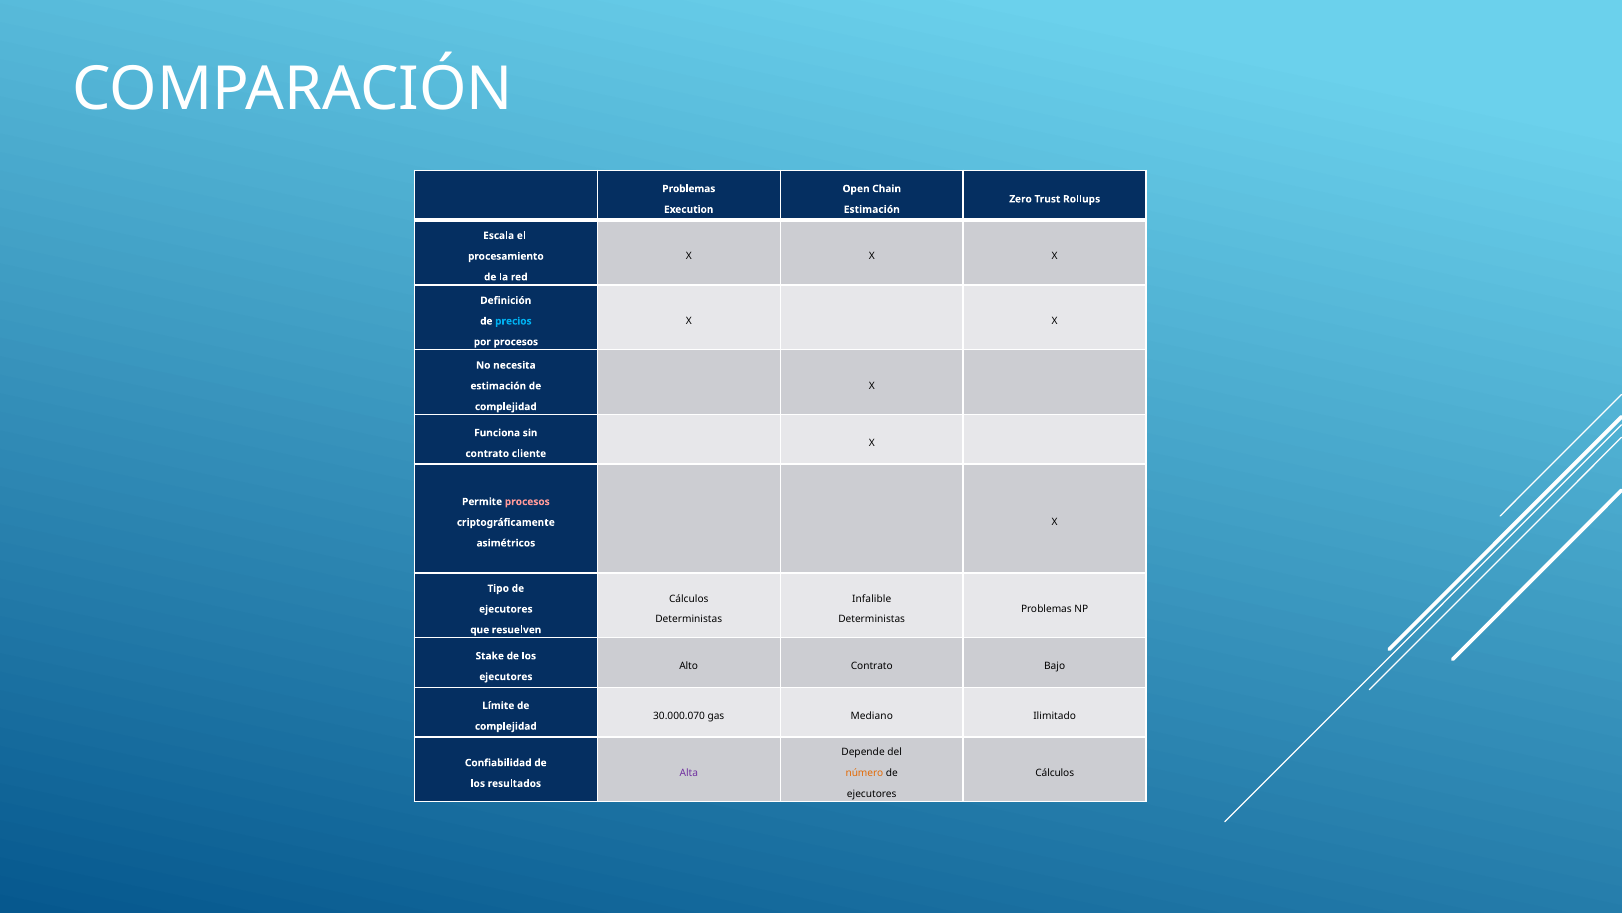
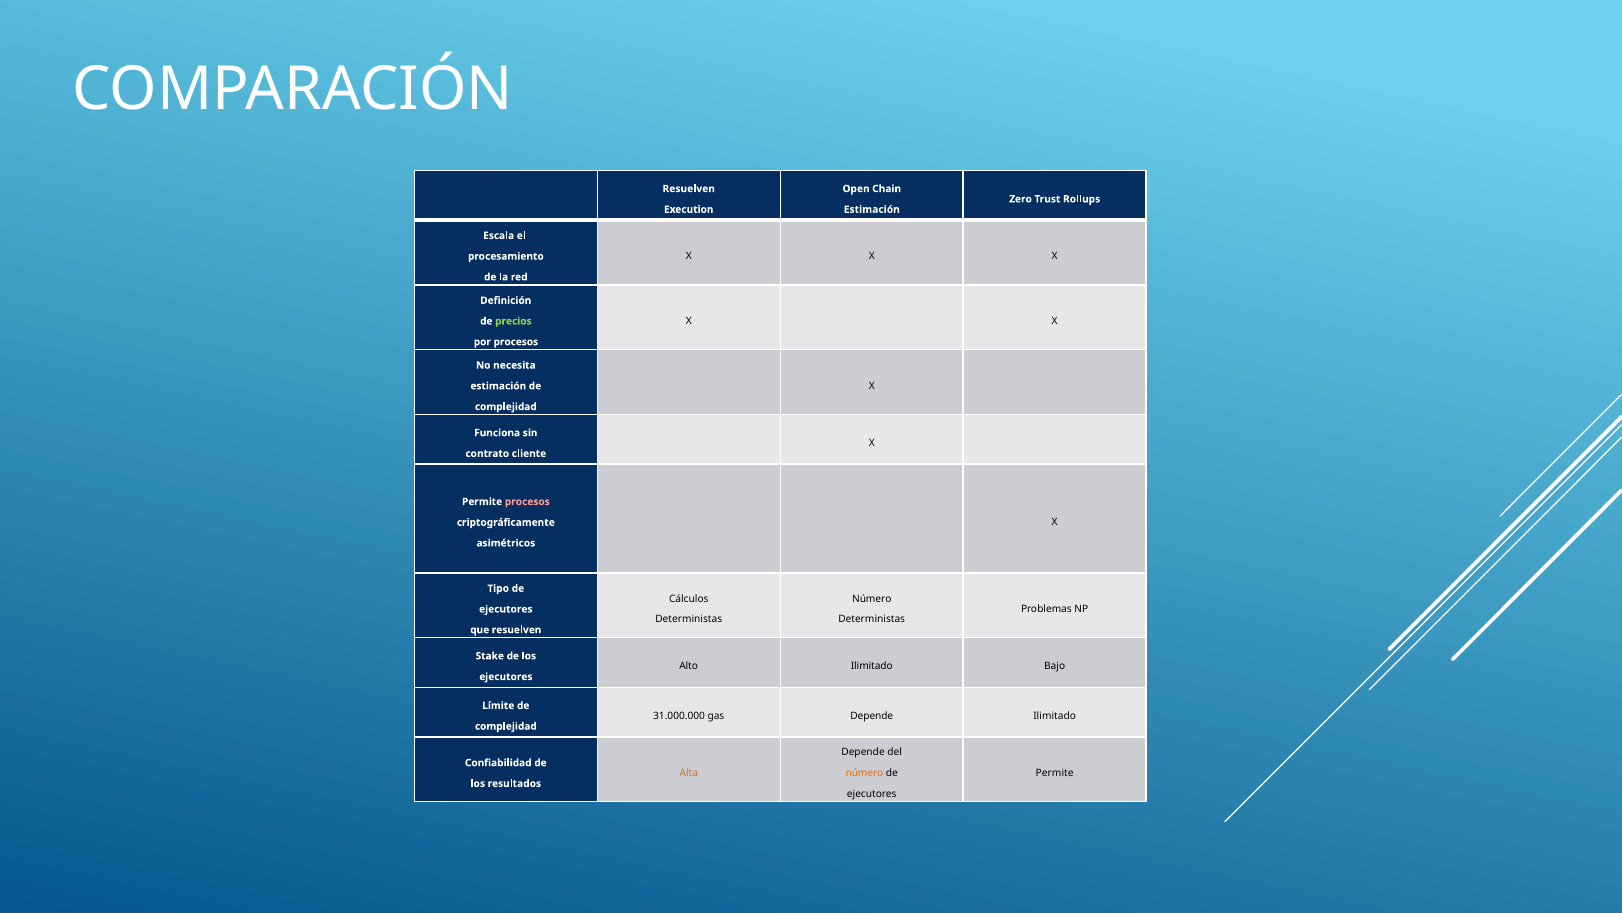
Problemas at (689, 189): Problemas -> Resuelven
precios colour: light blue -> light green
Infalible at (872, 598): Infalible -> Número
Alto Contrato: Contrato -> Ilimitado
30.000.070: 30.000.070 -> 31.000.000
gas Mediano: Mediano -> Depende
Alta colour: purple -> orange
Cálculos at (1055, 773): Cálculos -> Permite
